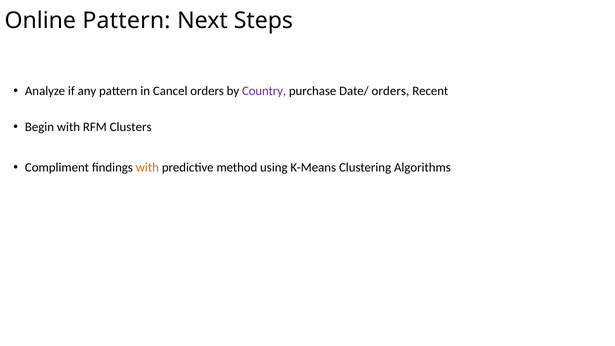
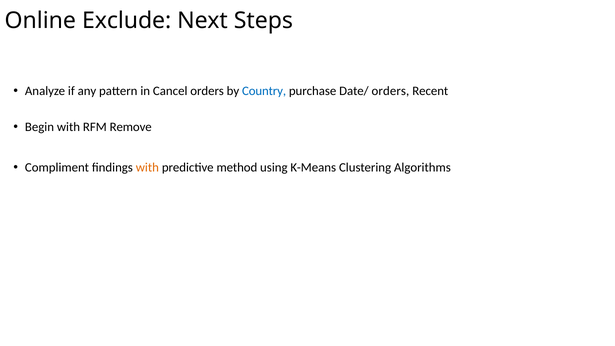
Online Pattern: Pattern -> Exclude
Country colour: purple -> blue
Clusters: Clusters -> Remove
